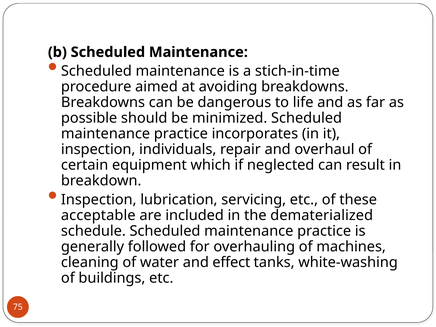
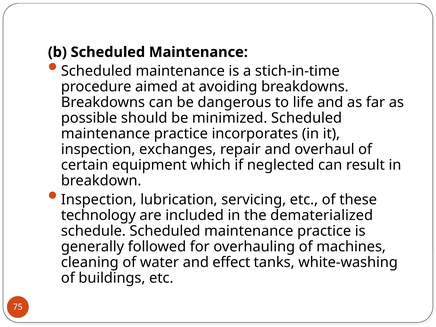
individuals: individuals -> exchanges
acceptable: acceptable -> technology
